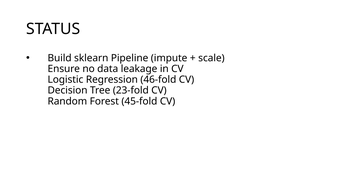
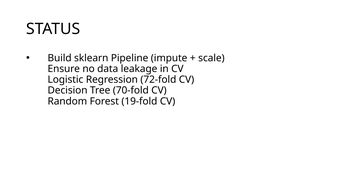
46-fold: 46-fold -> 72-fold
23-fold: 23-fold -> 70-fold
45-fold: 45-fold -> 19-fold
